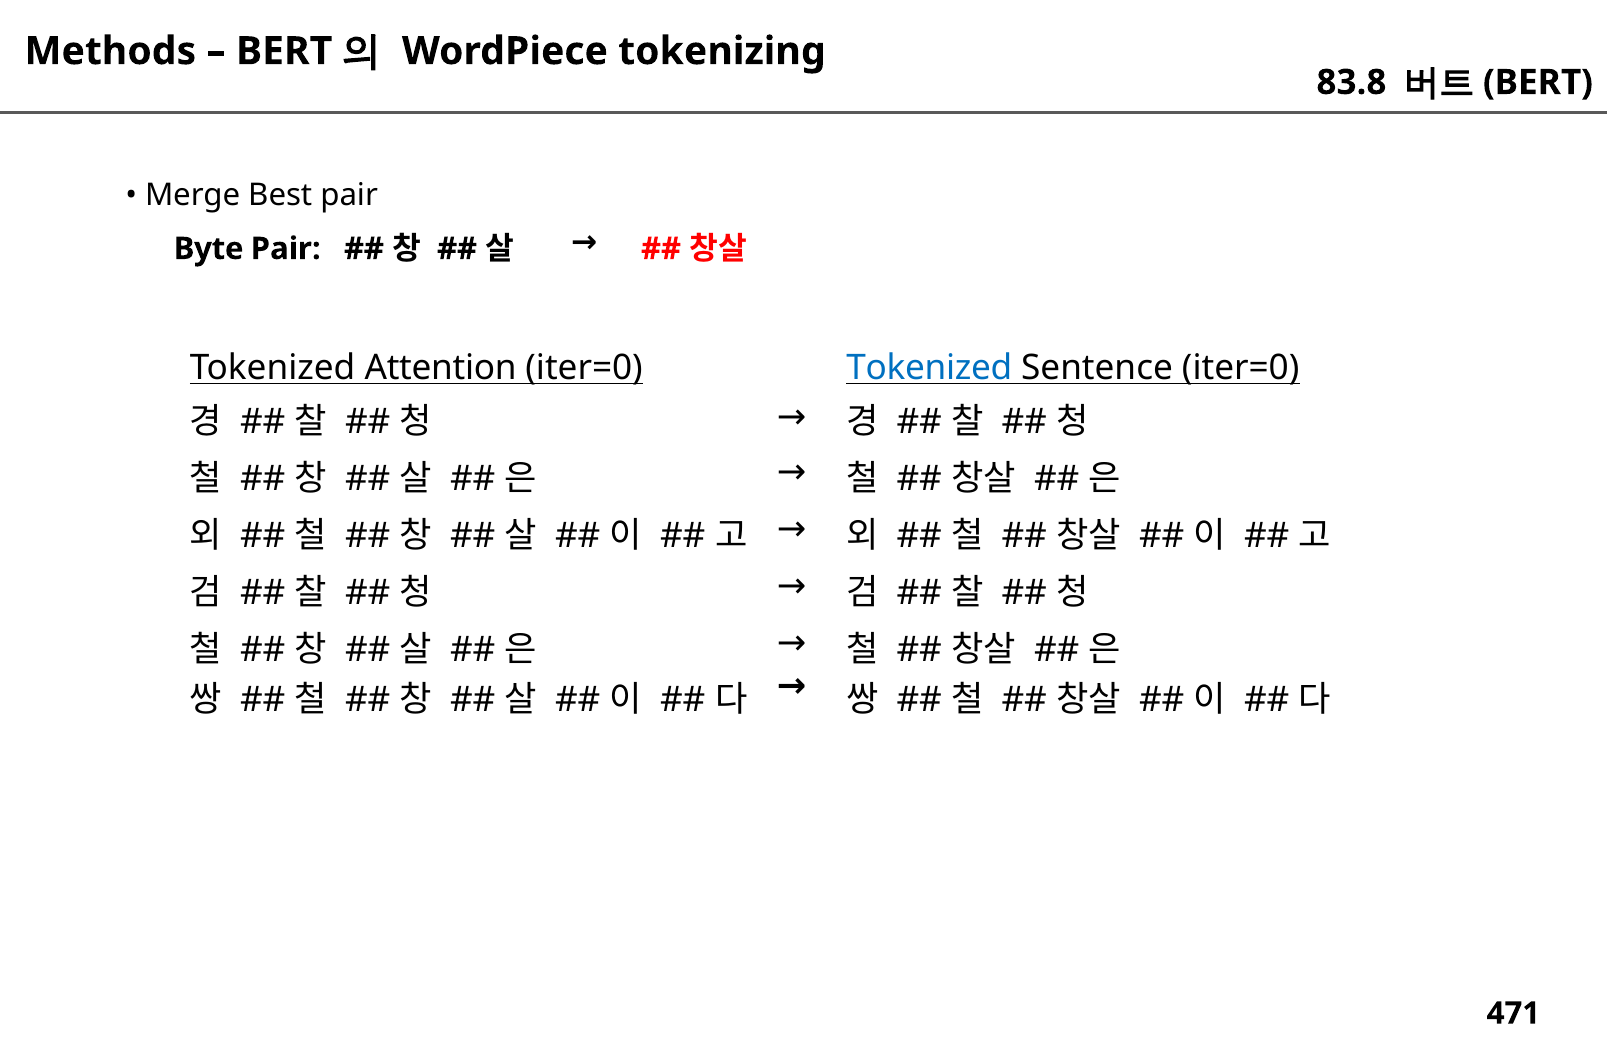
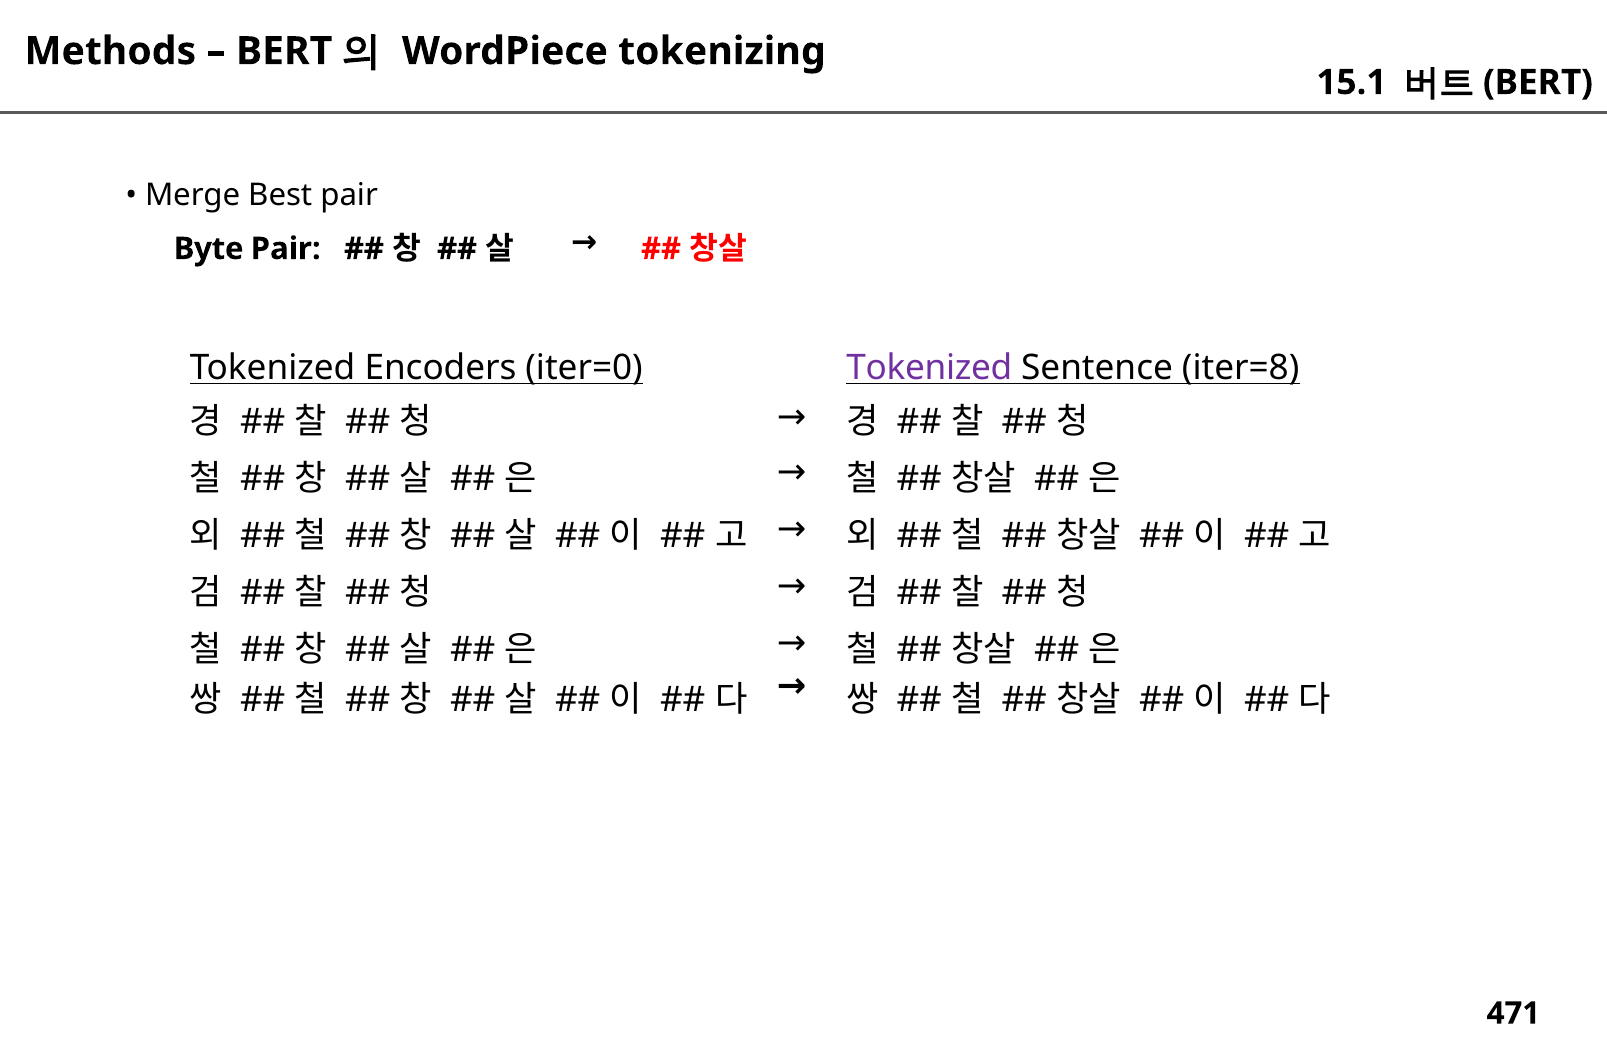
83.8: 83.8 -> 15.1
Attention: Attention -> Encoders
Tokenized at (929, 367) colour: blue -> purple
Sentence iter=0: iter=0 -> iter=8
